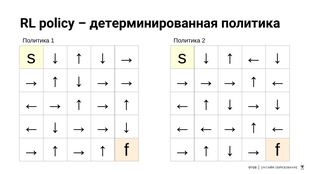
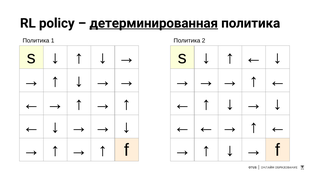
детерминированная underline: none -> present
